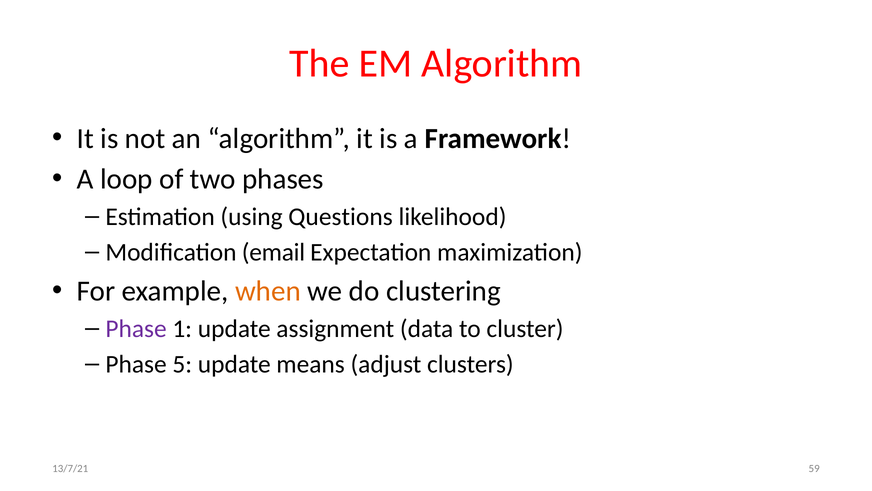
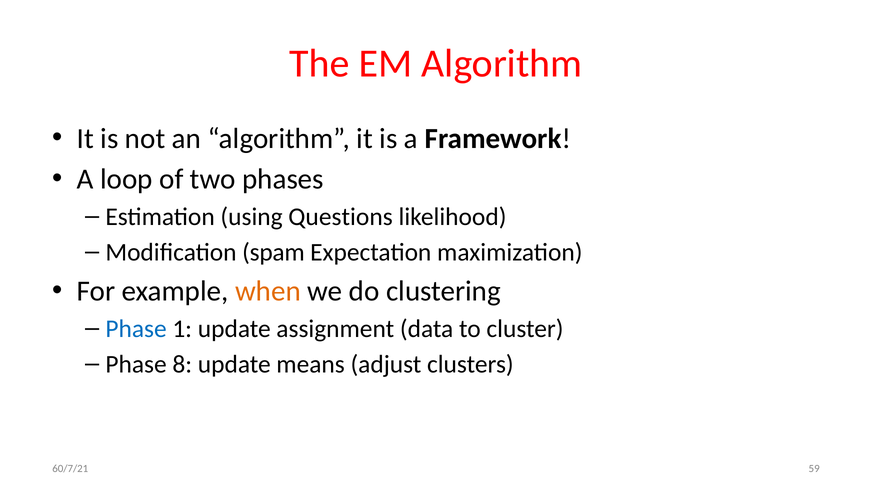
email: email -> spam
Phase at (136, 328) colour: purple -> blue
5: 5 -> 8
13/7/21: 13/7/21 -> 60/7/21
